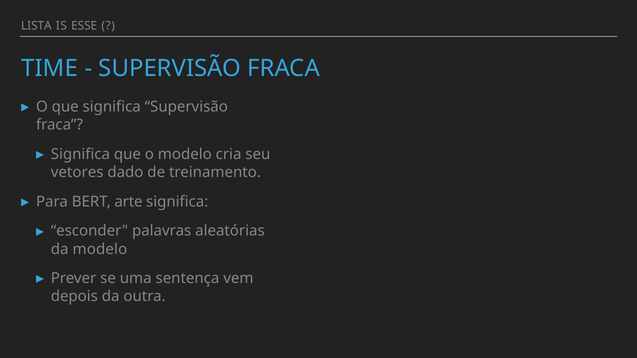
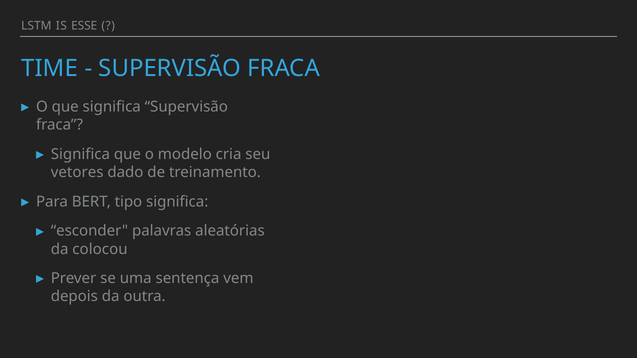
LISTA: LISTA -> LSTM
arte: arte -> tipo
da modelo: modelo -> colocou
